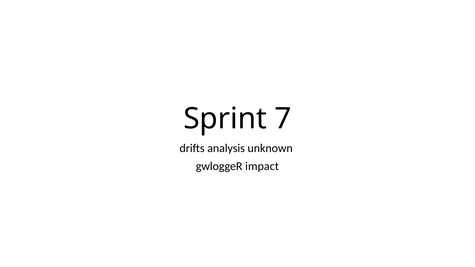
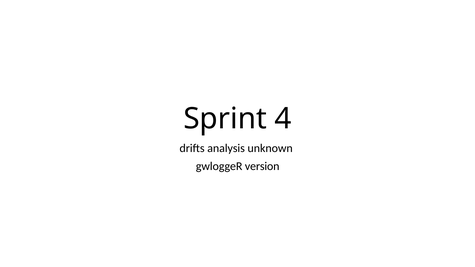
7: 7 -> 4
impact: impact -> version
